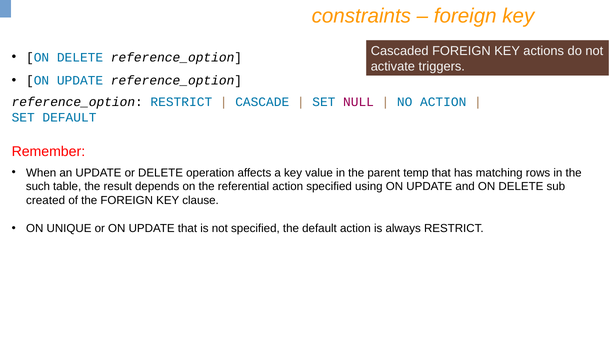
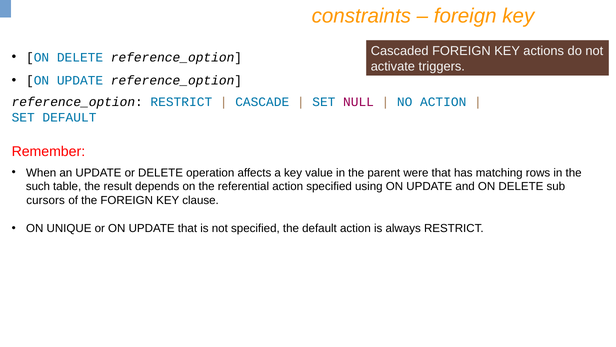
temp: temp -> were
created: created -> cursors
